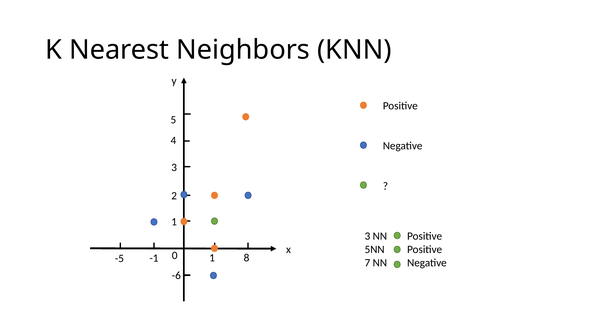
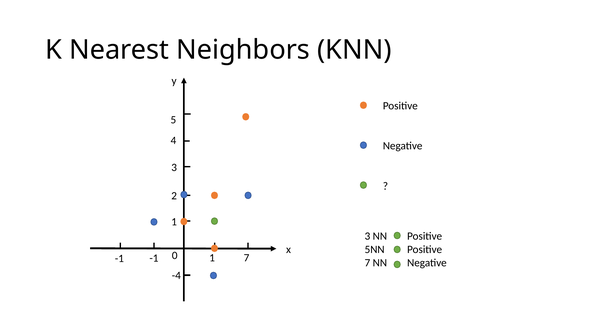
1 8: 8 -> 7
-5 at (119, 258): -5 -> -1
-6: -6 -> -4
